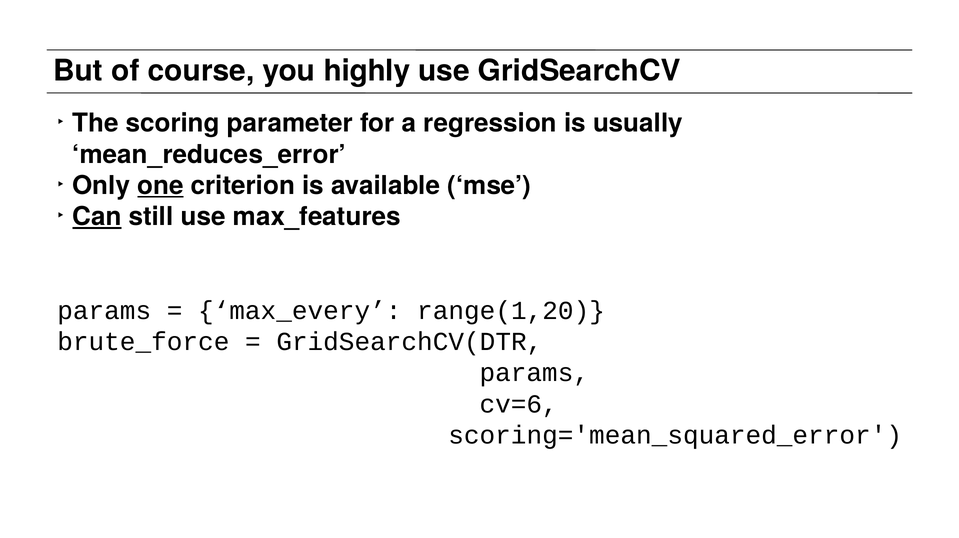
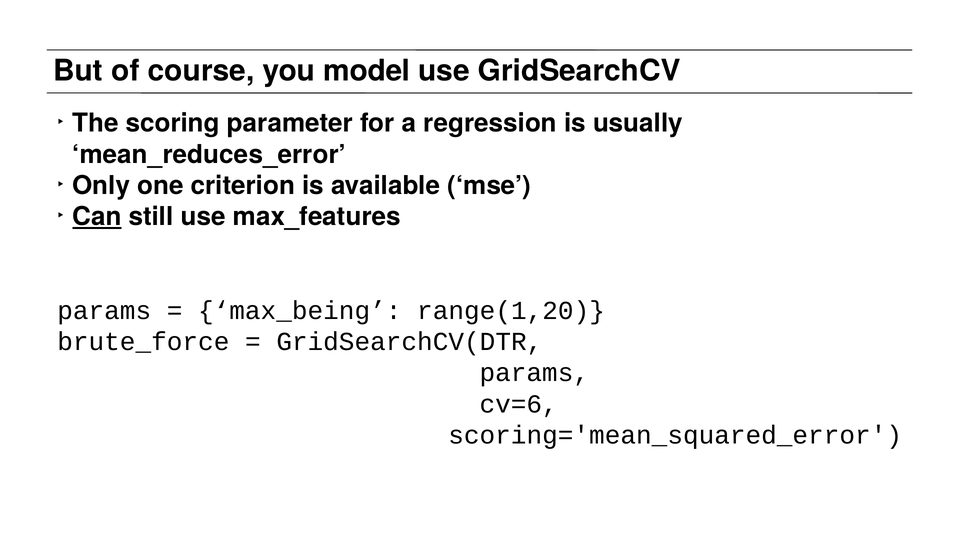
highly: highly -> model
one underline: present -> none
max_every: max_every -> max_being
